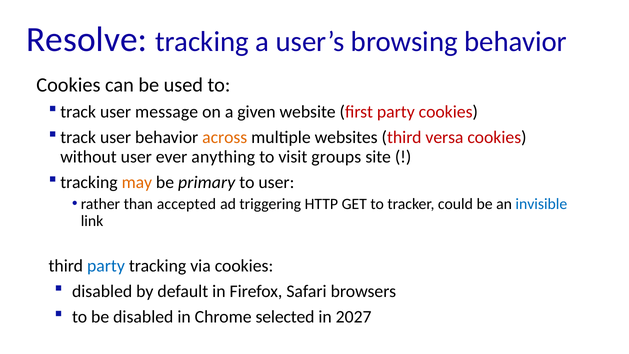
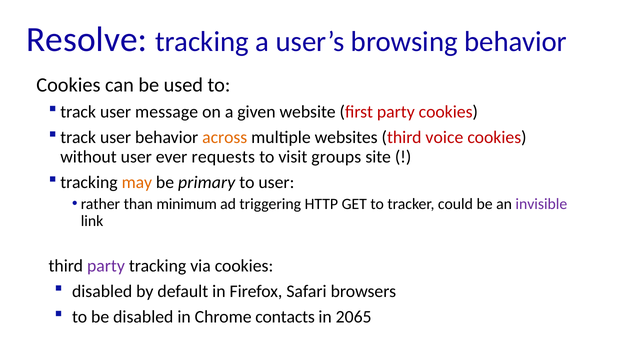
versa: versa -> voice
anything: anything -> requests
accepted: accepted -> minimum
invisible colour: blue -> purple
party at (106, 266) colour: blue -> purple
selected: selected -> contacts
2027: 2027 -> 2065
